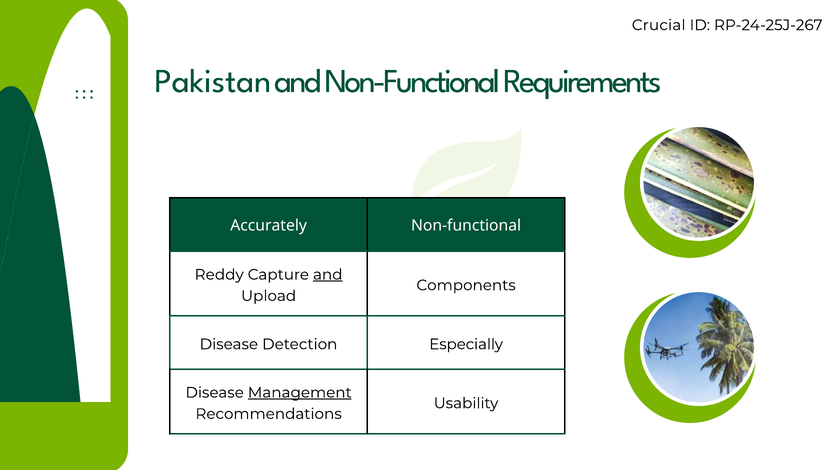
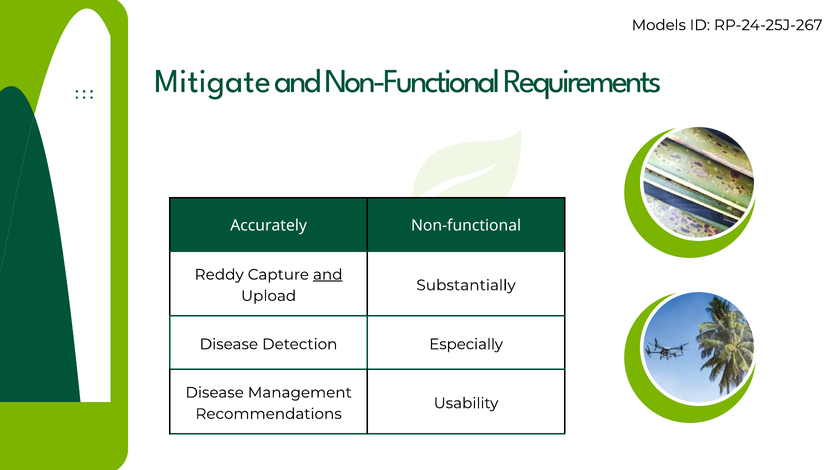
Crucial: Crucial -> Models
Pakistan: Pakistan -> Mitigate
Components: Components -> Substantially
Management underline: present -> none
